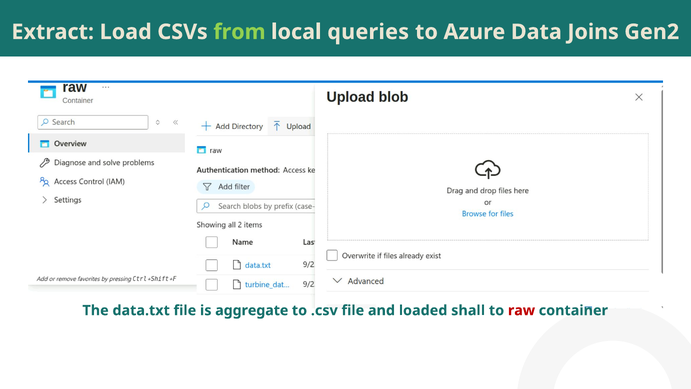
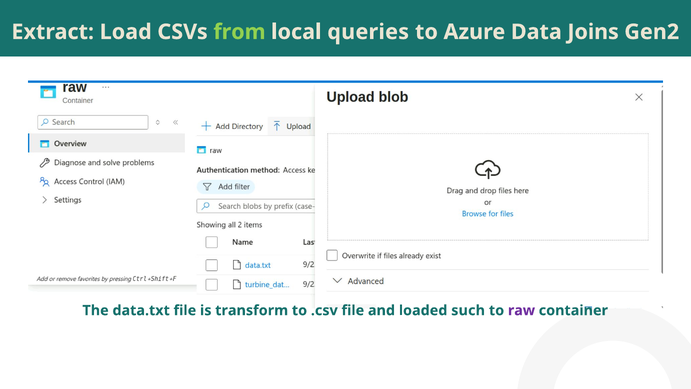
aggregate: aggregate -> transform
shall: shall -> such
raw colour: red -> purple
